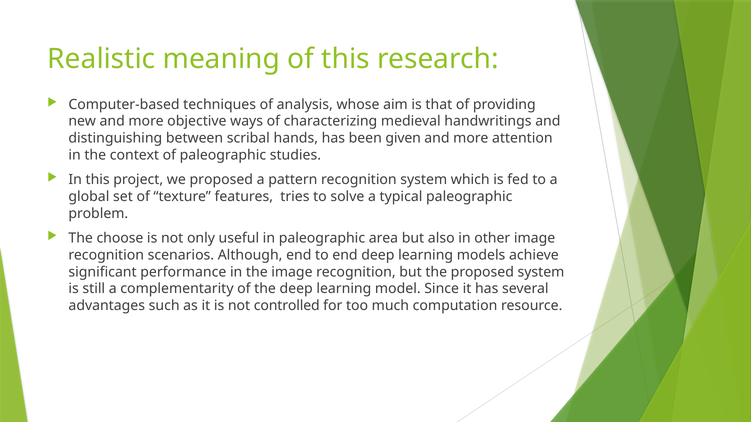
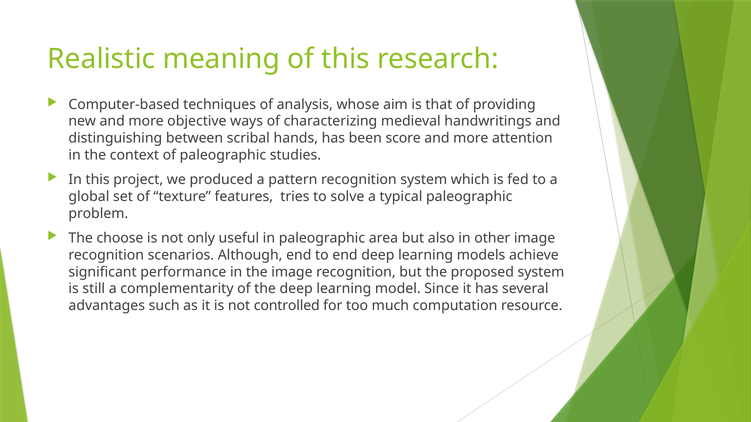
given: given -> score
we proposed: proposed -> produced
